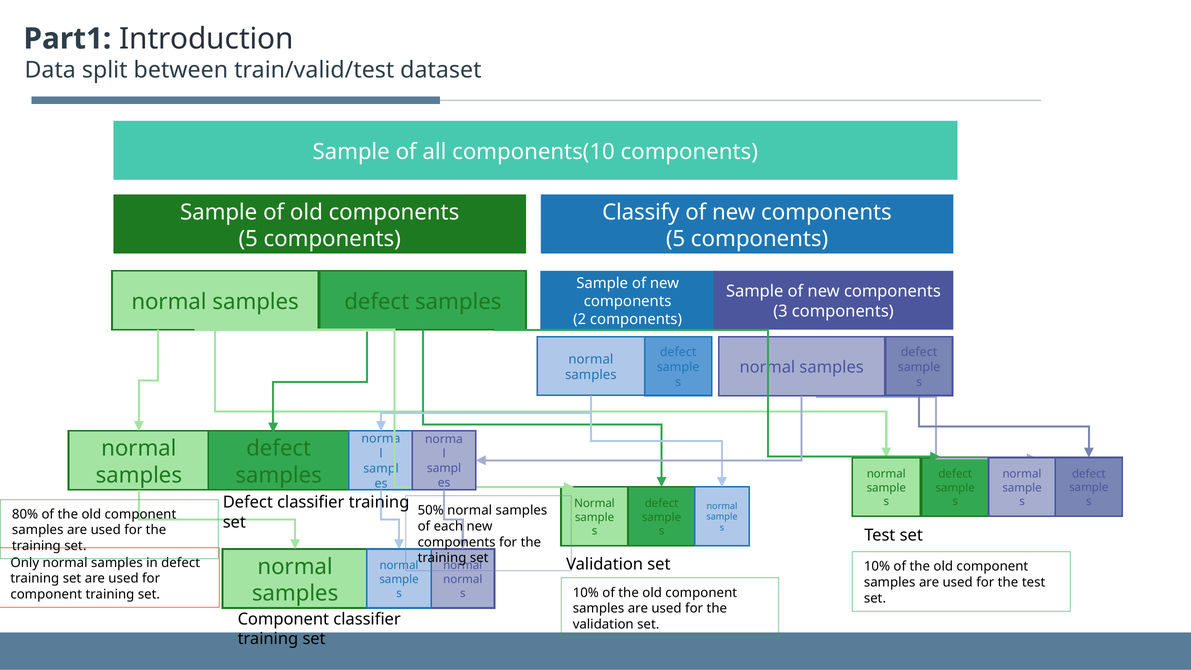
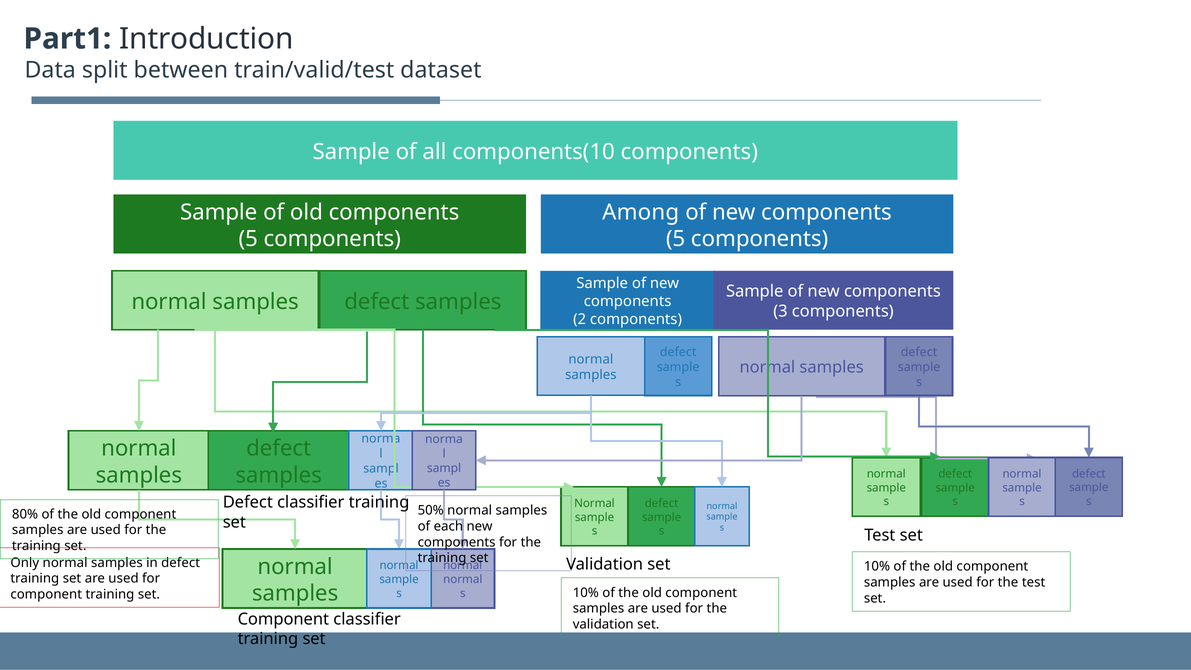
Classify: Classify -> Among
